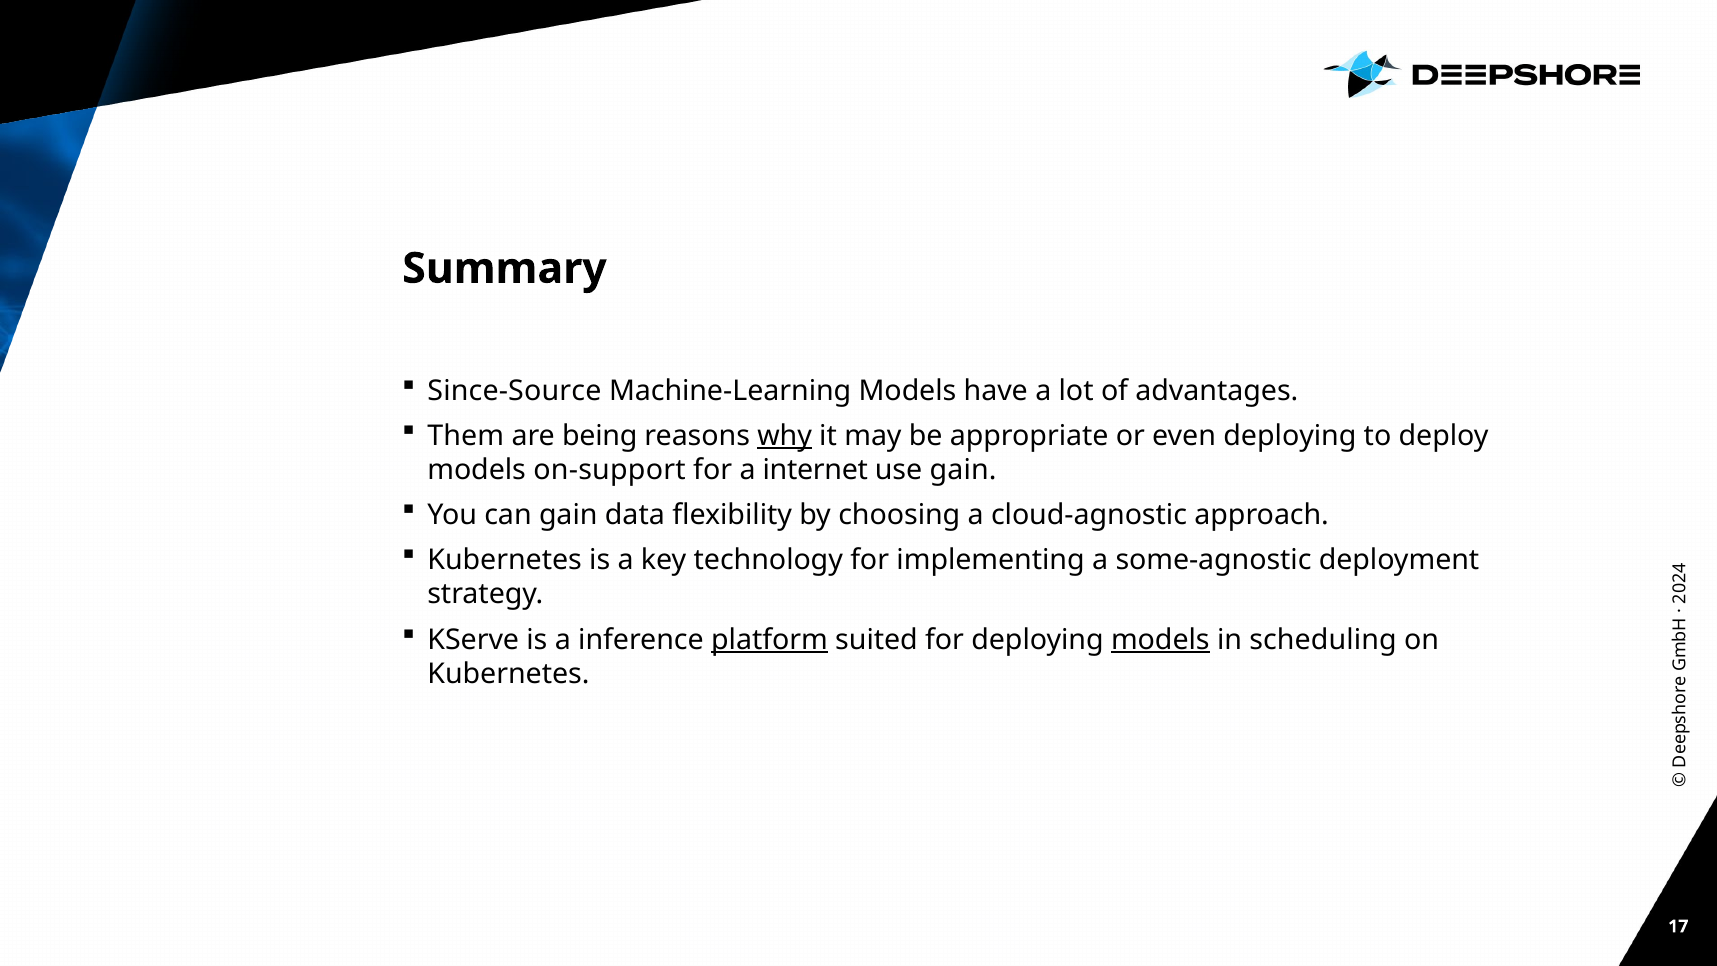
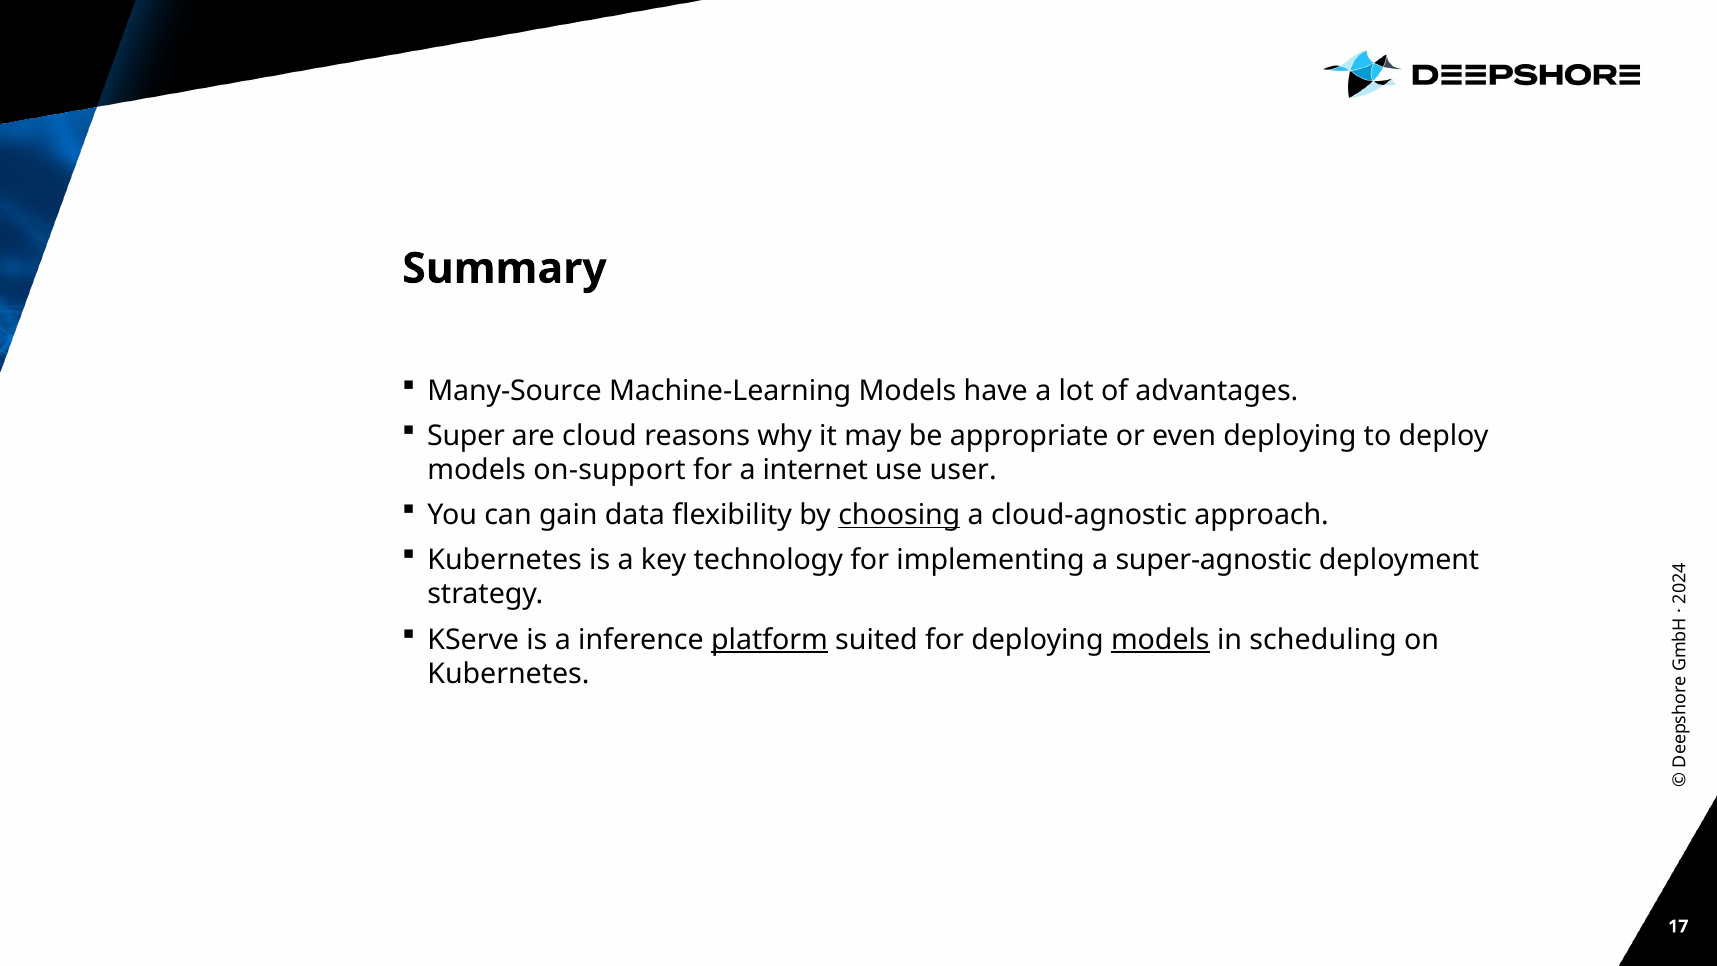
Since-Source: Since-Source -> Many-Source
Them: Them -> Super
being: being -> cloud
why underline: present -> none
use gain: gain -> user
choosing underline: none -> present
some-agnostic: some-agnostic -> super-agnostic
